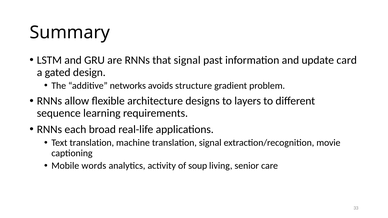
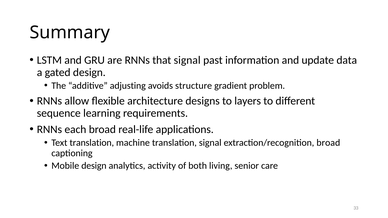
card: card -> data
networks: networks -> adjusting
extraction/recognition movie: movie -> broad
Mobile words: words -> design
soup: soup -> both
